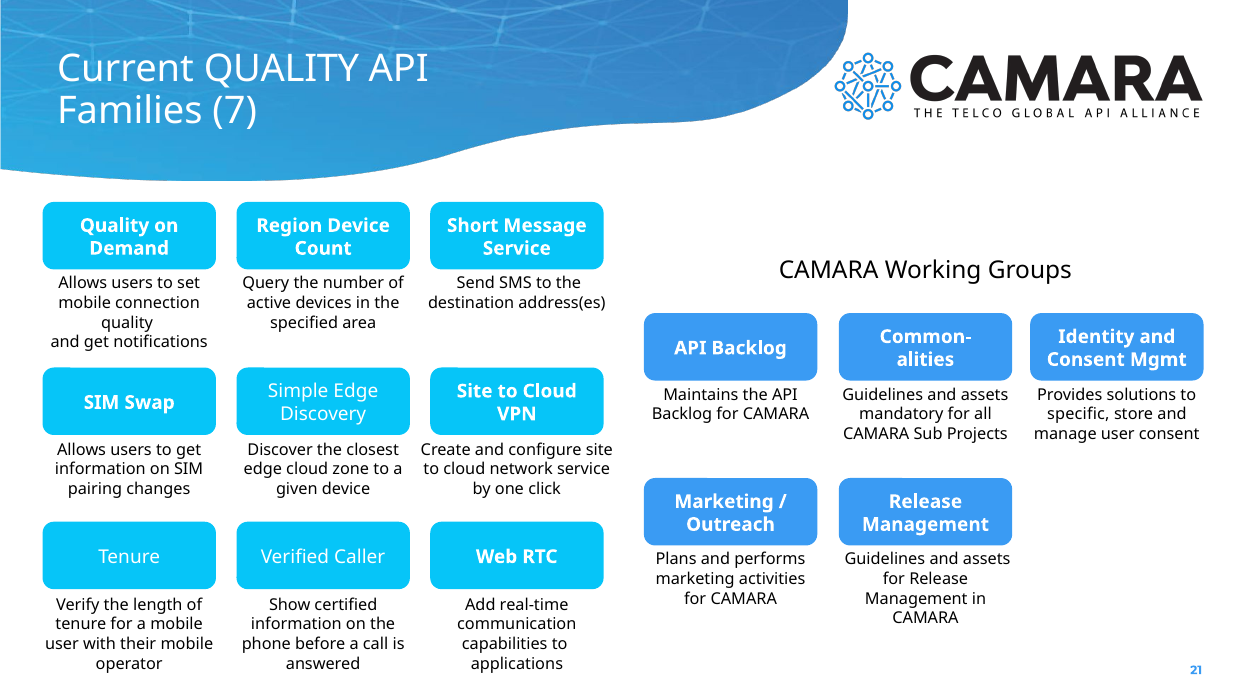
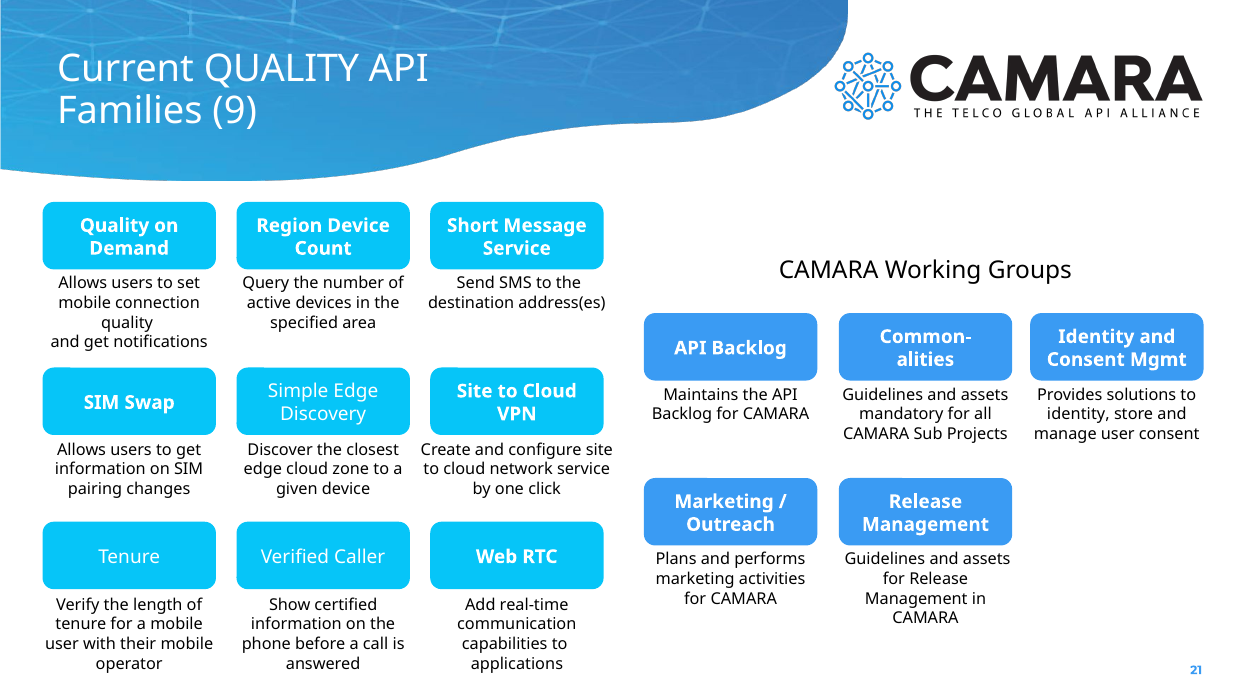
7: 7 -> 9
specific at (1078, 414): specific -> identity
